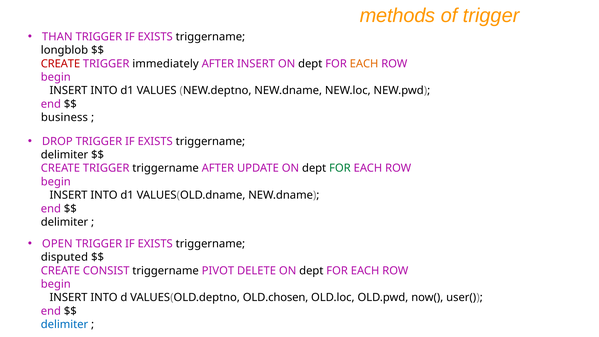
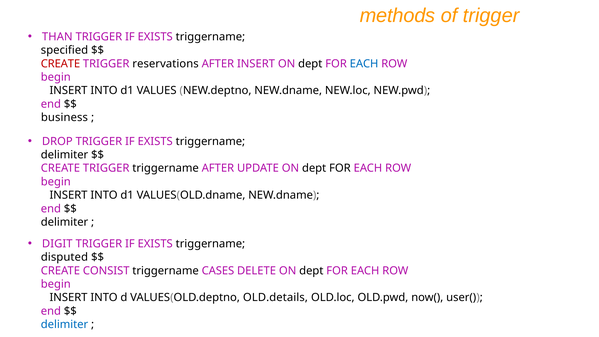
longblob: longblob -> specified
immediately: immediately -> reservations
EACH at (364, 64) colour: orange -> blue
FOR at (340, 168) colour: green -> black
OPEN: OPEN -> DIGIT
PIVOT: PIVOT -> CASES
OLD.chosen: OLD.chosen -> OLD.details
